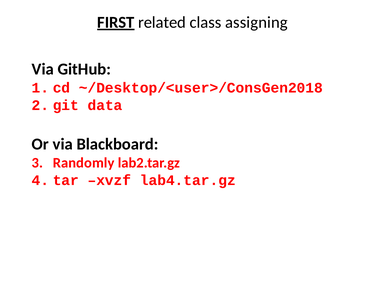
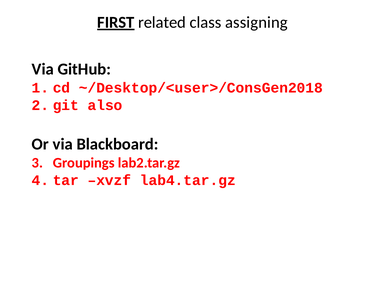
data: data -> also
Randomly: Randomly -> Groupings
